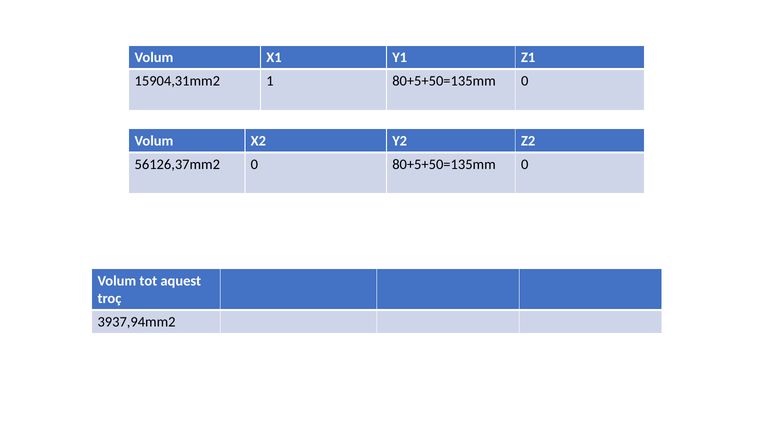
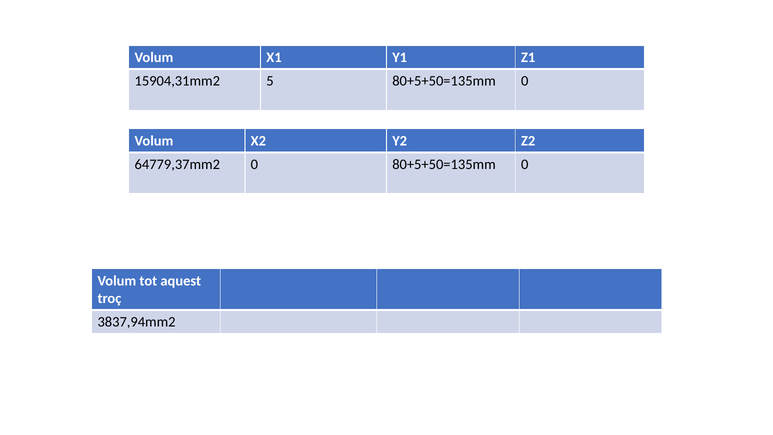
1: 1 -> 5
56126,37mm2: 56126,37mm2 -> 64779,37mm2
3937,94mm2: 3937,94mm2 -> 3837,94mm2
